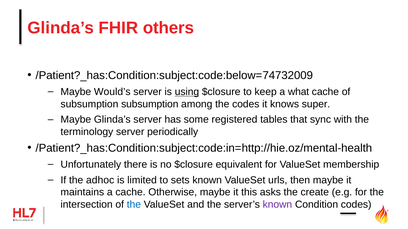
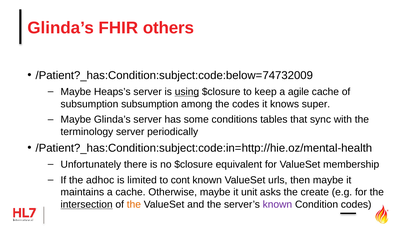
Would’s: Would’s -> Heaps’s
what: what -> agile
registered: registered -> conditions
sets: sets -> cont
this: this -> unit
intersection underline: none -> present
the at (134, 205) colour: blue -> orange
